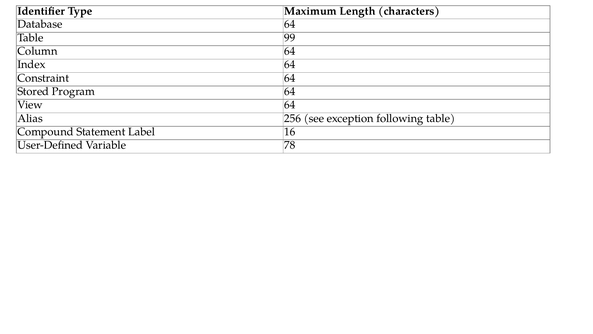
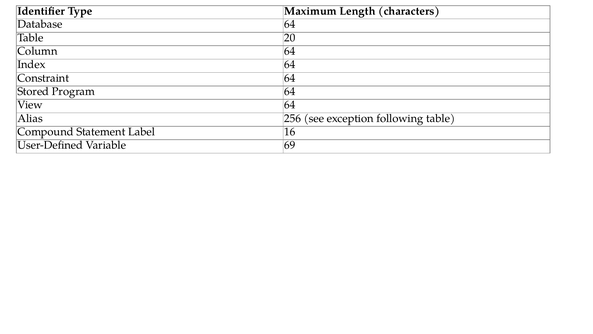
99: 99 -> 20
78: 78 -> 69
